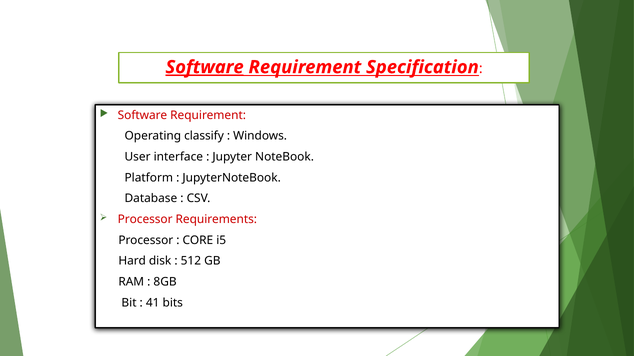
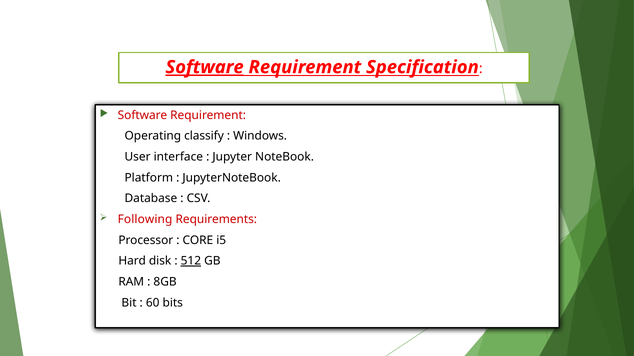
Processor at (145, 220): Processor -> Following
512 underline: none -> present
41: 41 -> 60
